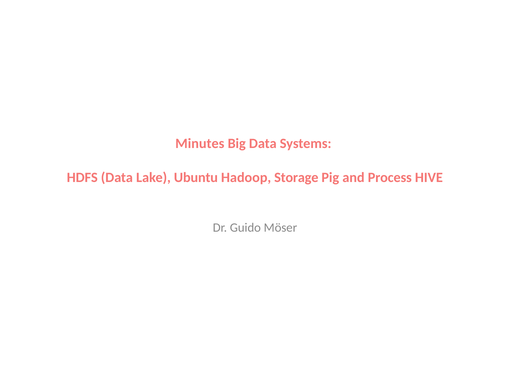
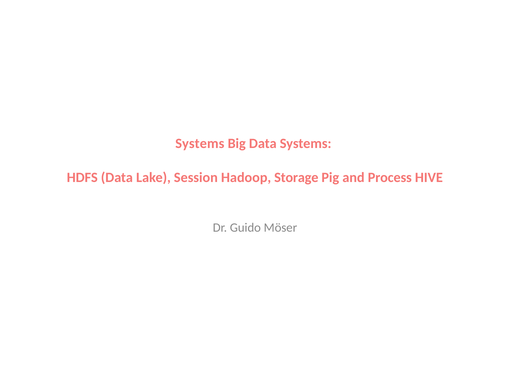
Minutes at (200, 144): Minutes -> Systems
Ubuntu: Ubuntu -> Session
